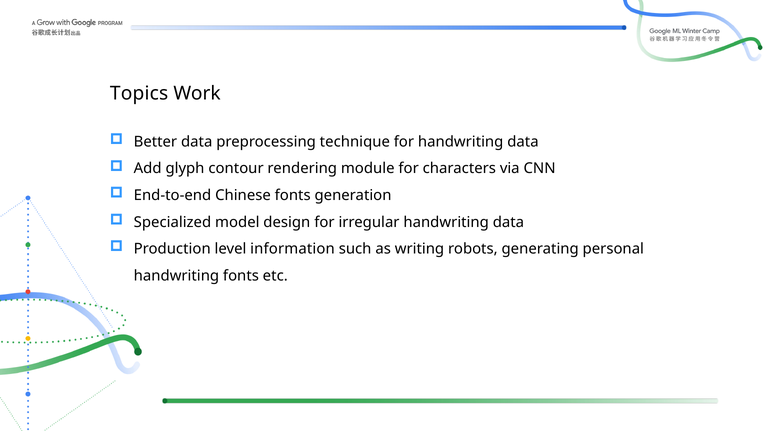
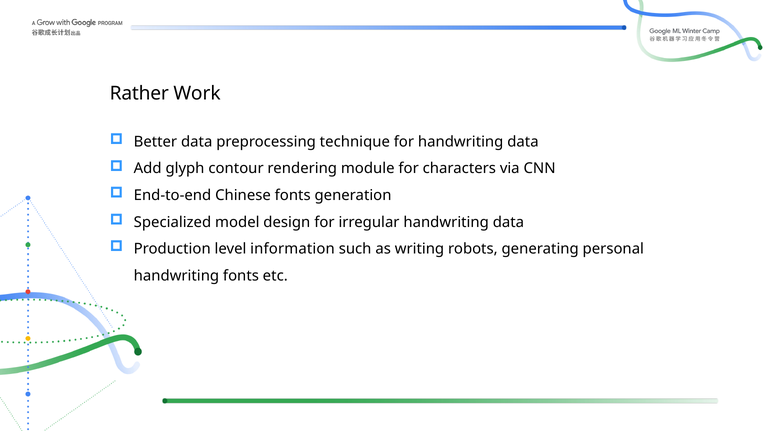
Topics: Topics -> Rather
